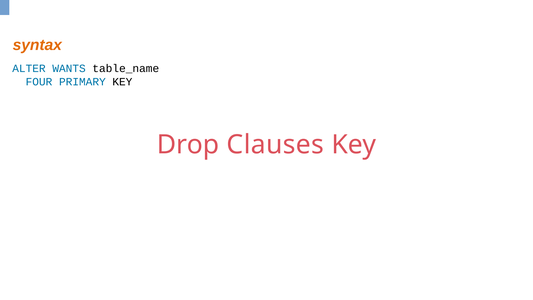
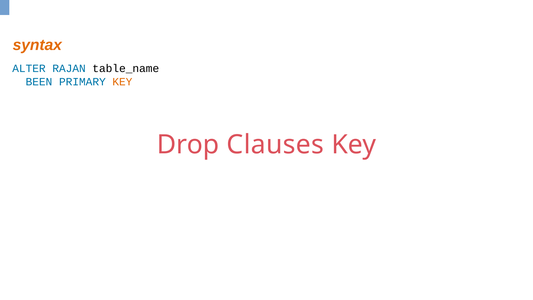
WANTS: WANTS -> RAJAN
FOUR: FOUR -> BEEN
KEY at (122, 82) colour: black -> orange
